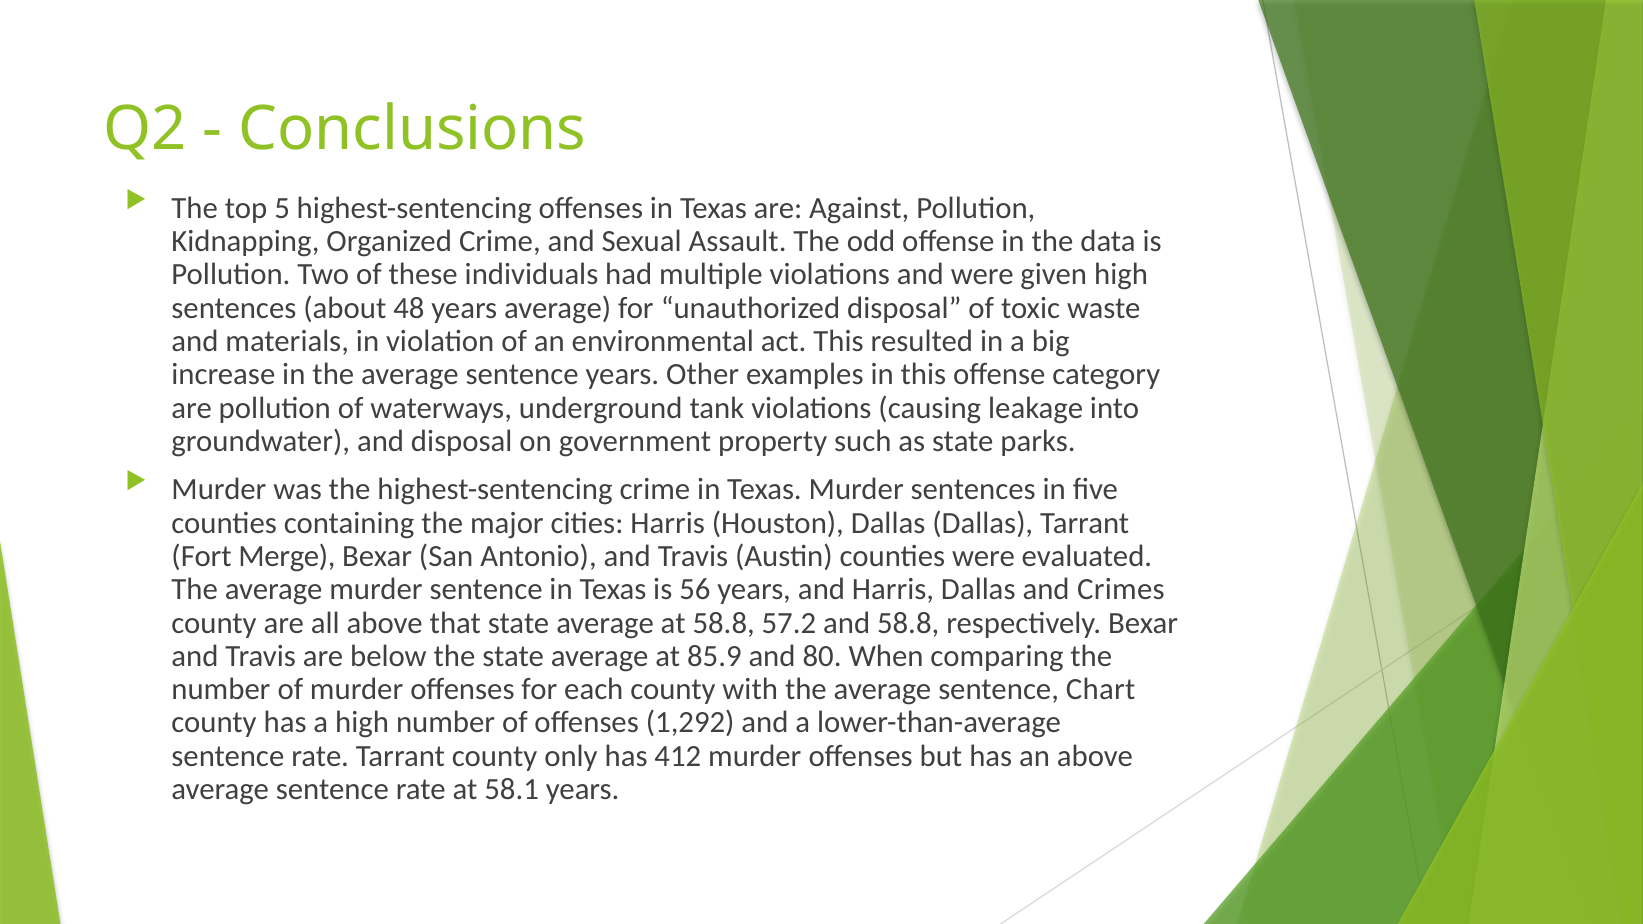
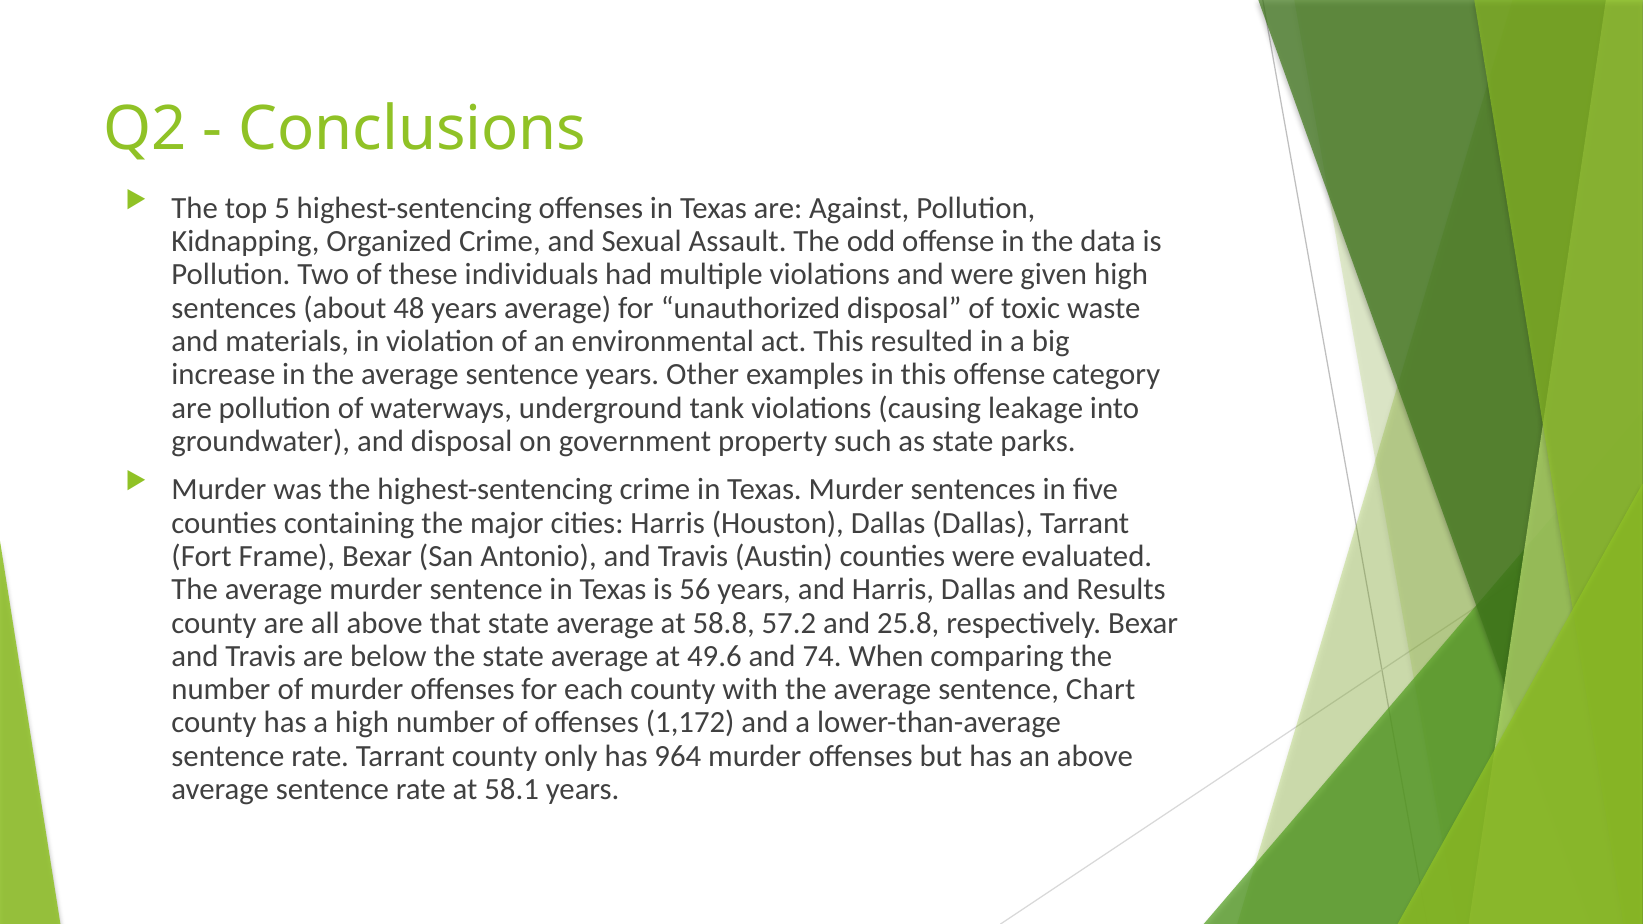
Merge: Merge -> Frame
Crimes: Crimes -> Results
and 58.8: 58.8 -> 25.8
85.9: 85.9 -> 49.6
80: 80 -> 74
1,292: 1,292 -> 1,172
412: 412 -> 964
